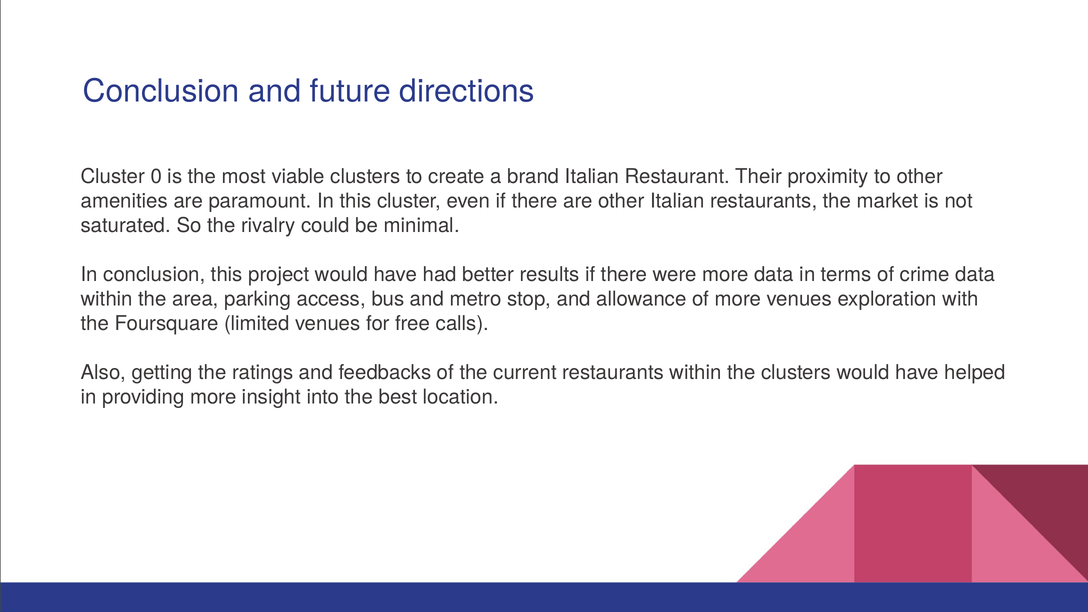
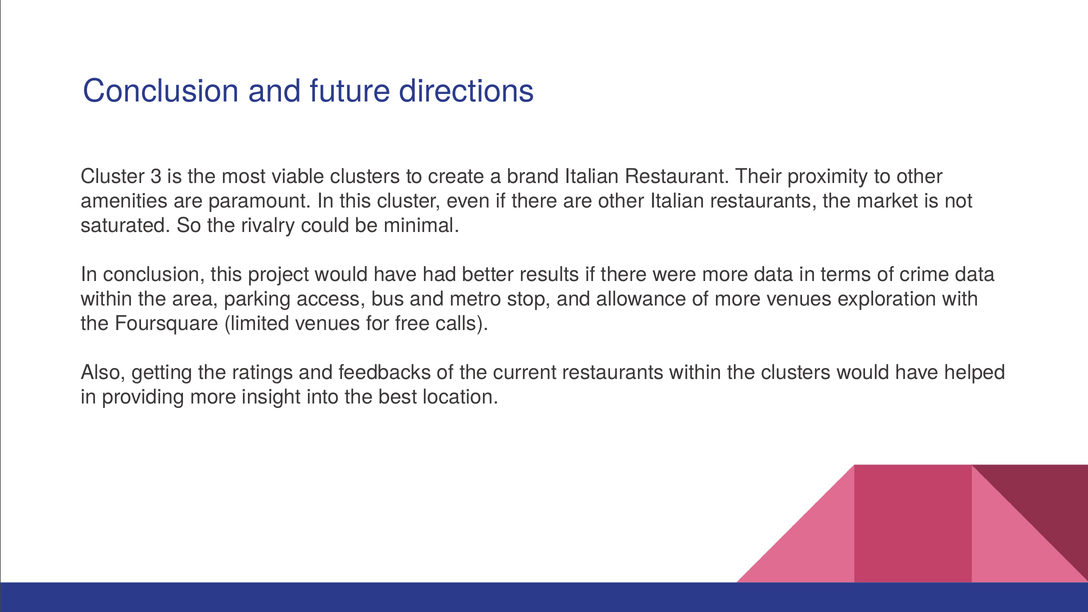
0: 0 -> 3
